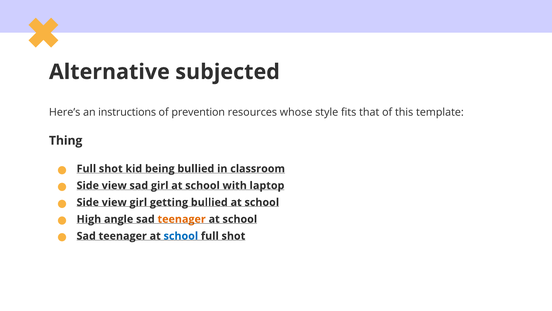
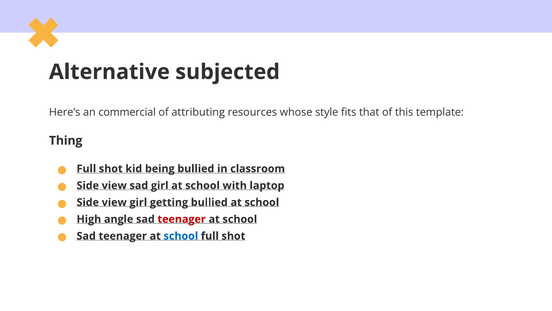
instructions: instructions -> commercial
prevention: prevention -> attributing
teenager at (182, 219) colour: orange -> red
